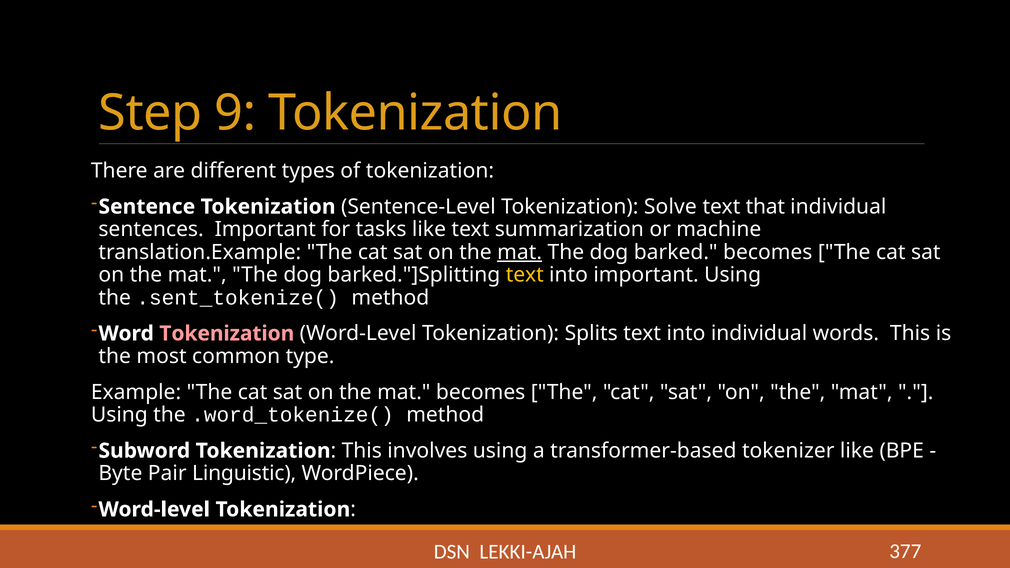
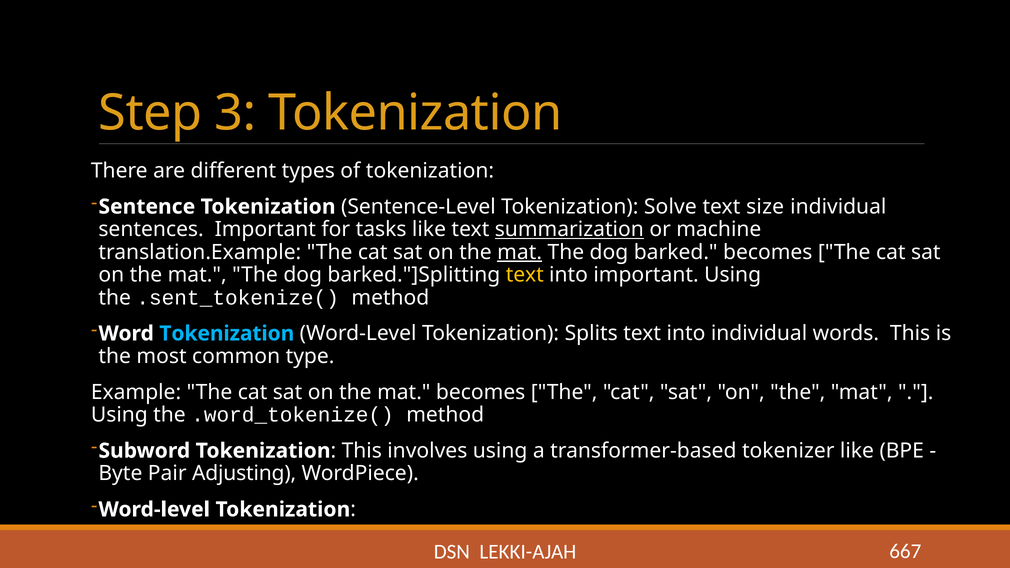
9: 9 -> 3
that: that -> size
summarization underline: none -> present
Tokenization at (227, 334) colour: pink -> light blue
Linguistic: Linguistic -> Adjusting
377: 377 -> 667
